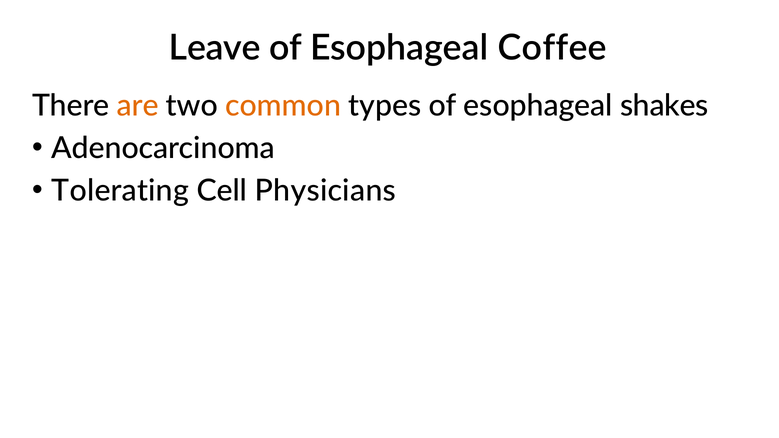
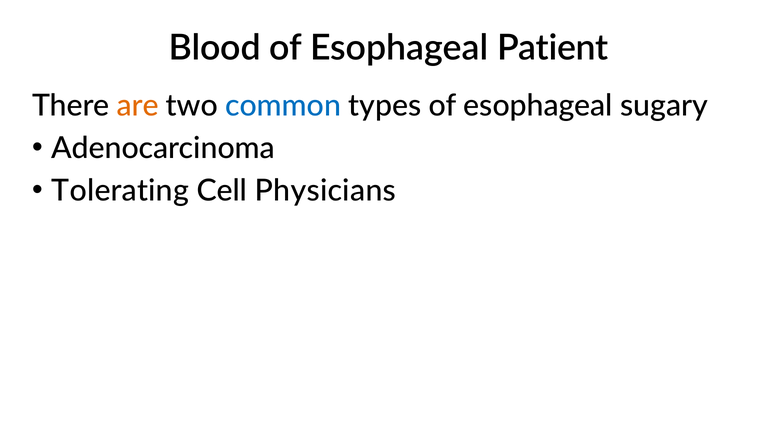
Leave: Leave -> Blood
Coffee: Coffee -> Patient
common colour: orange -> blue
shakes: shakes -> sugary
